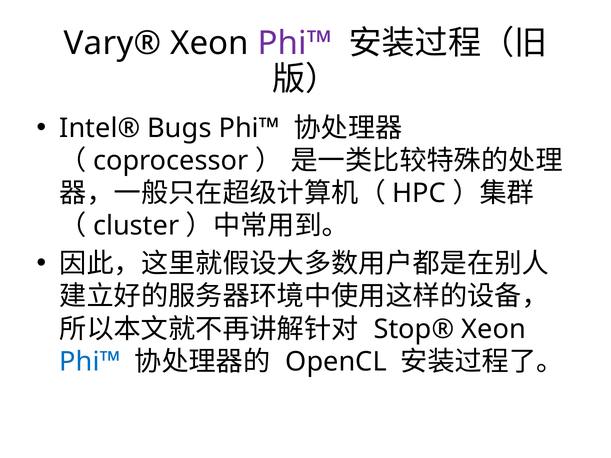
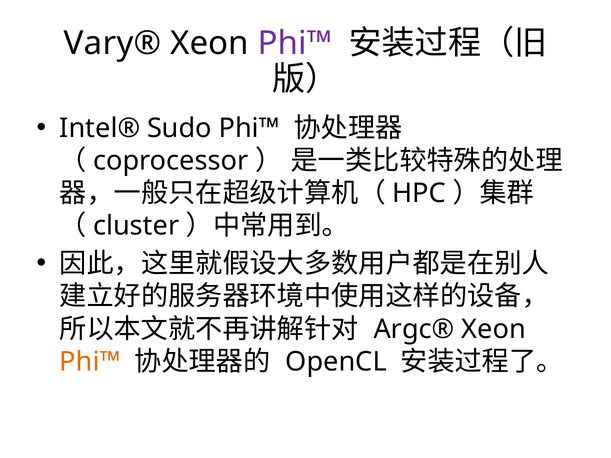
Bugs: Bugs -> Sudo
Stop®: Stop® -> Argc®
Phi™ at (90, 362) colour: blue -> orange
